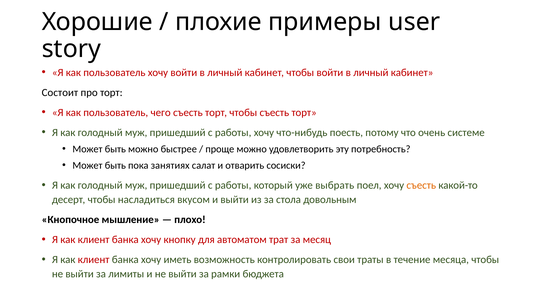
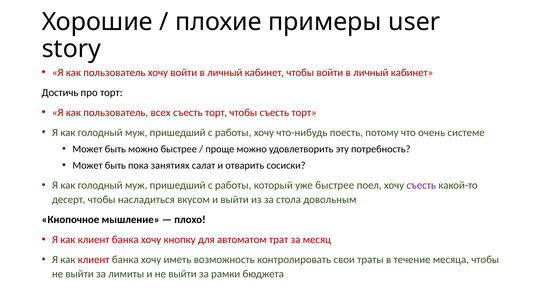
Состоит: Состоит -> Достичь
чего: чего -> всех
уже выбрать: выбрать -> быстрее
съесть at (421, 185) colour: orange -> purple
